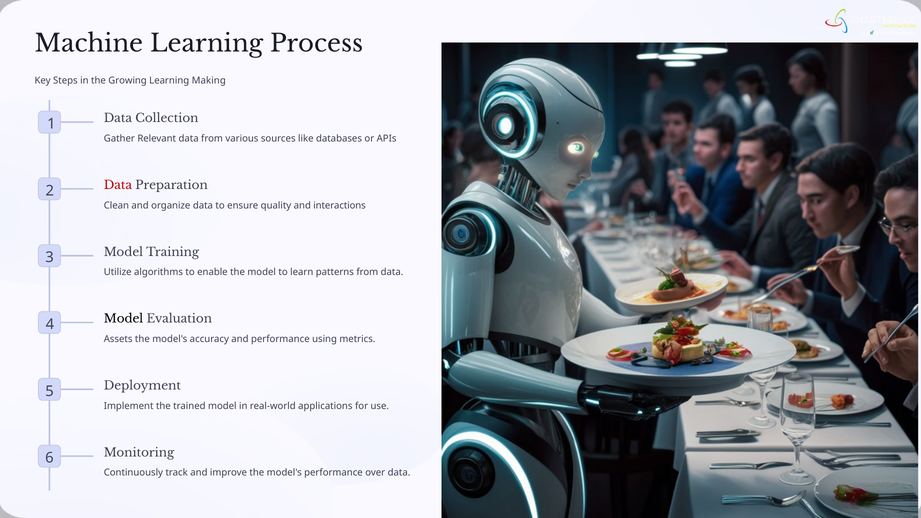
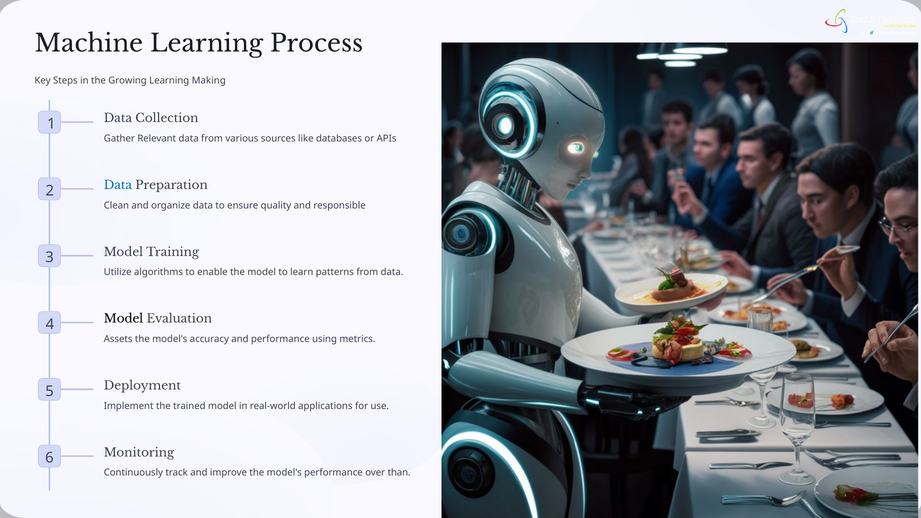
Data at (118, 185) colour: red -> blue
interactions: interactions -> responsible
over data: data -> than
